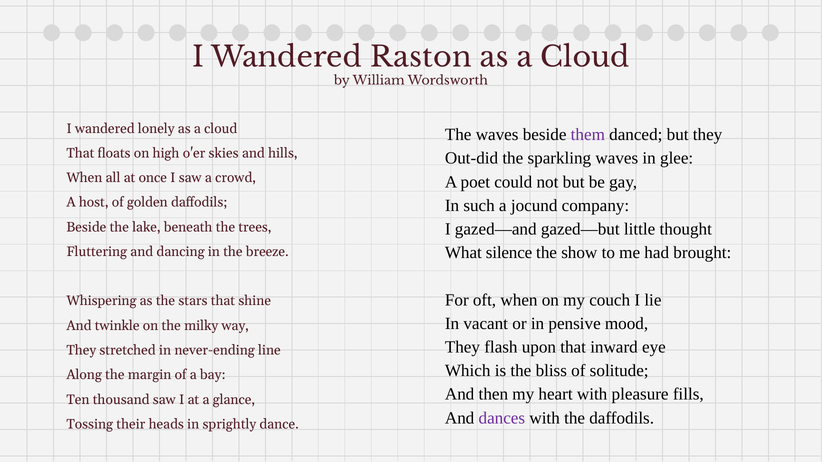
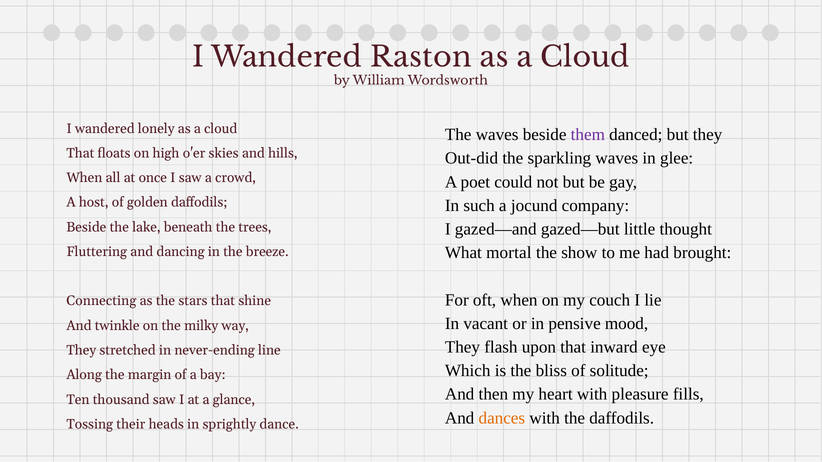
silence: silence -> mortal
Whispering: Whispering -> Connecting
dances colour: purple -> orange
